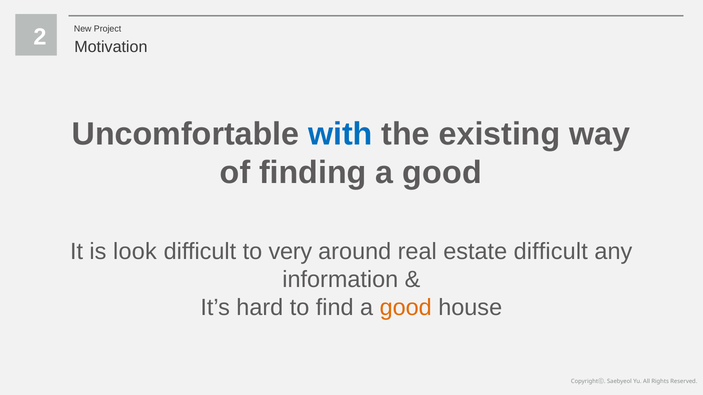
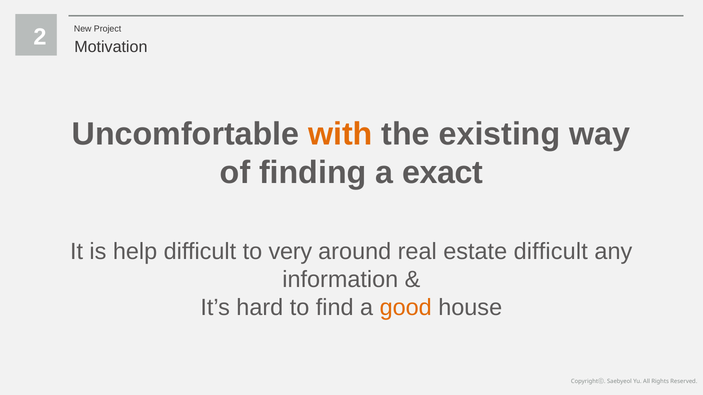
with colour: blue -> orange
finding a good: good -> exact
look: look -> help
